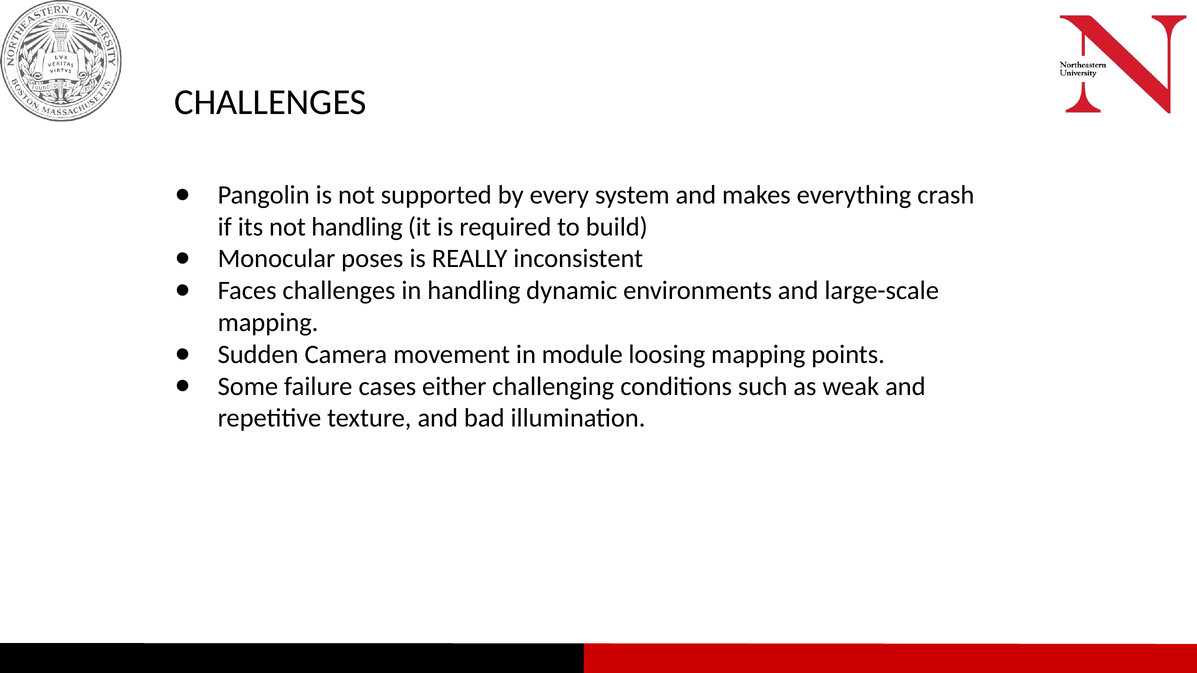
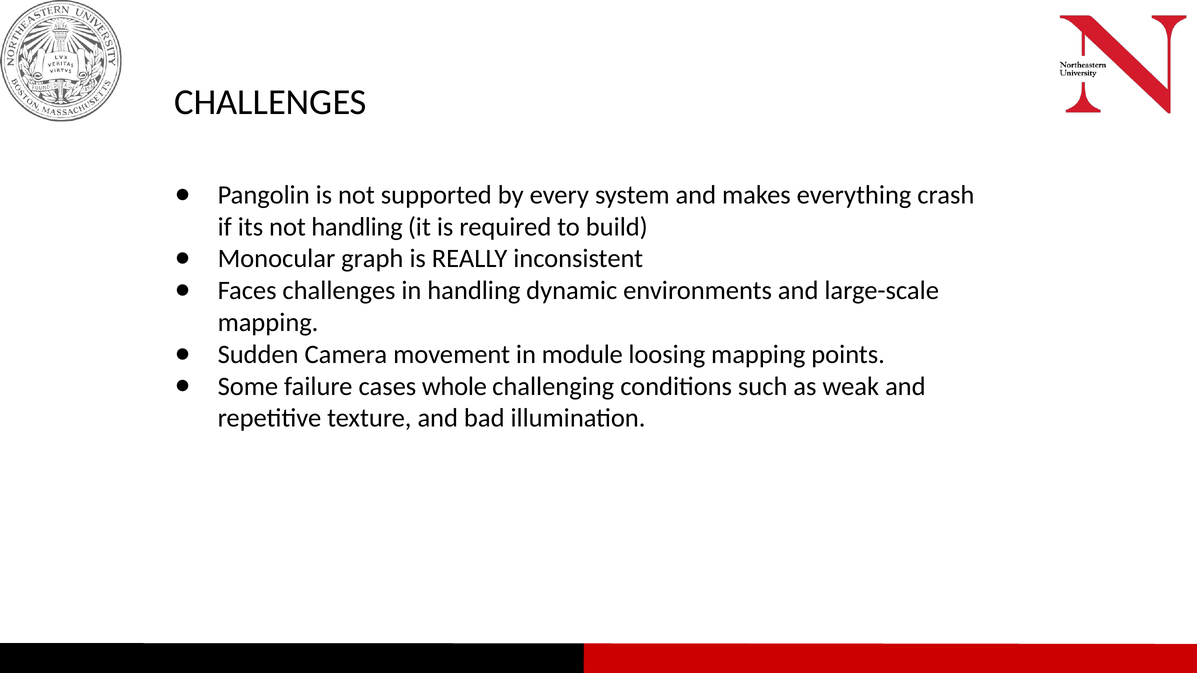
poses: poses -> graph
either: either -> whole
